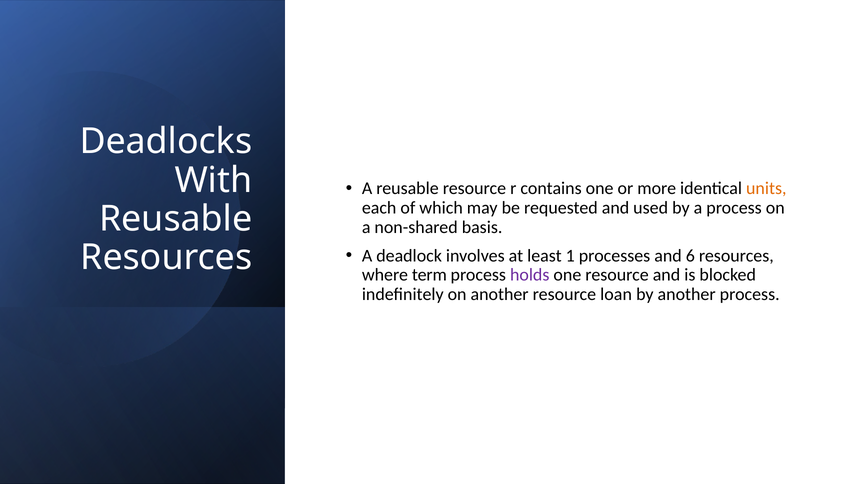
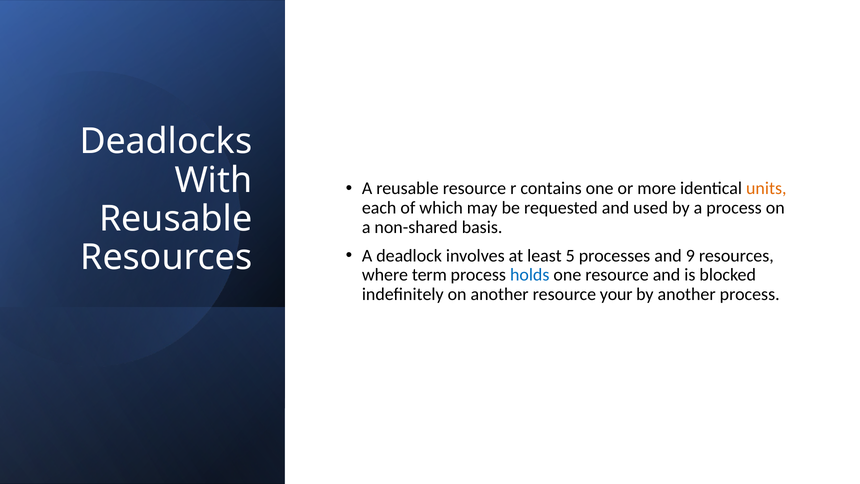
1: 1 -> 5
6: 6 -> 9
holds colour: purple -> blue
loan: loan -> your
